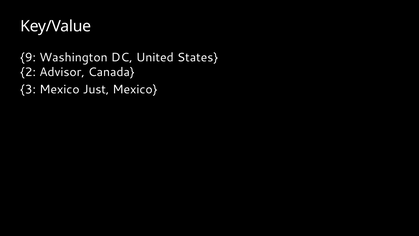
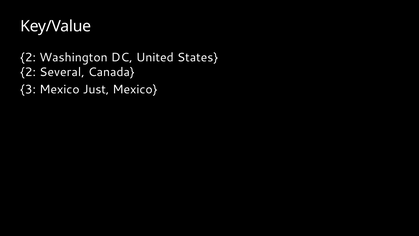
9 at (28, 58): 9 -> 2
Advisor: Advisor -> Several
